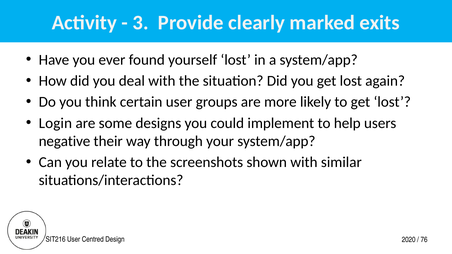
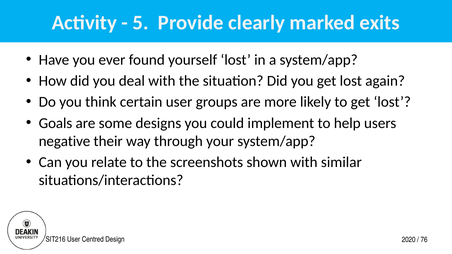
3: 3 -> 5
Login: Login -> Goals
